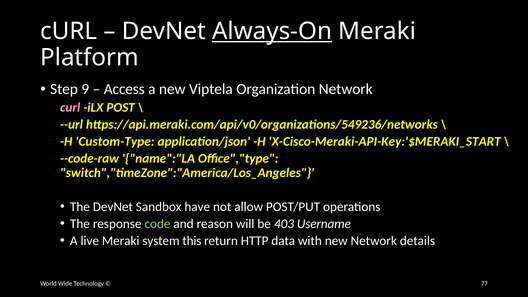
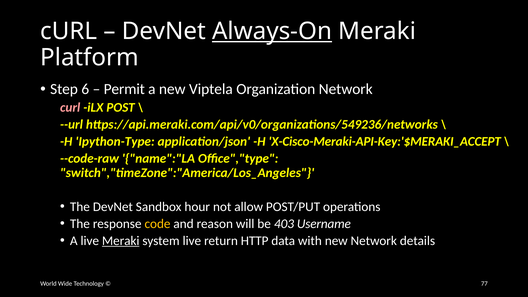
9: 9 -> 6
Access: Access -> Permit
Custom-Type: Custom-Type -> Ipython-Type
X-Cisco-Meraki-API-Key:'$MERAKI_START: X-Cisco-Meraki-API-Key:'$MERAKI_START -> X-Cisco-Meraki-API-Key:'$MERAKI_ACCEPT
have: have -> hour
code colour: light green -> yellow
Meraki at (121, 241) underline: none -> present
system this: this -> live
